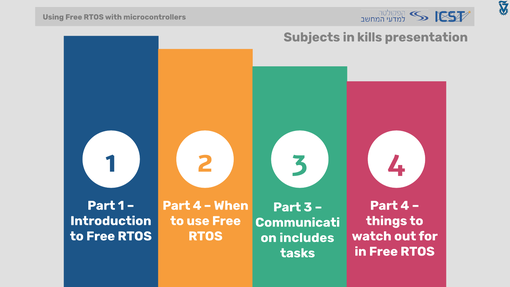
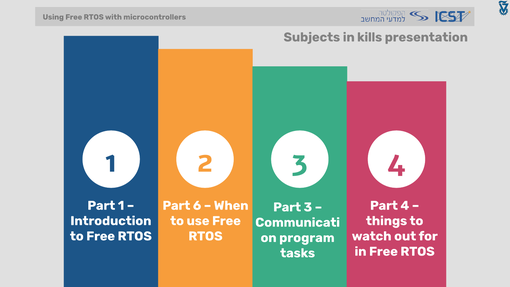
4 at (197, 205): 4 -> 6
includes: includes -> program
